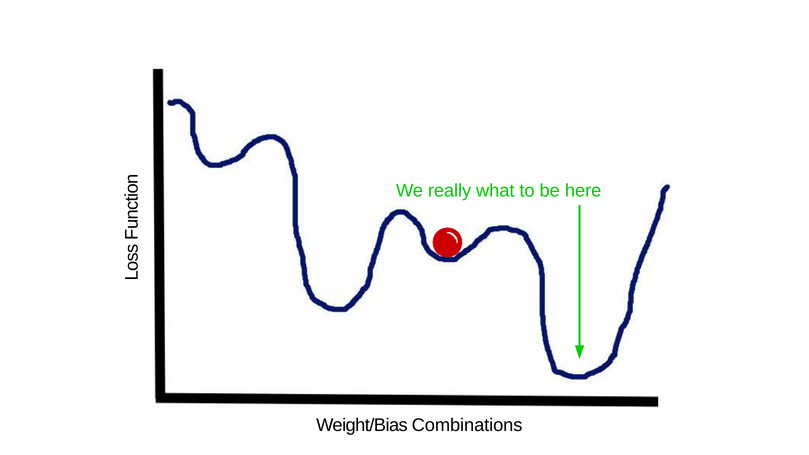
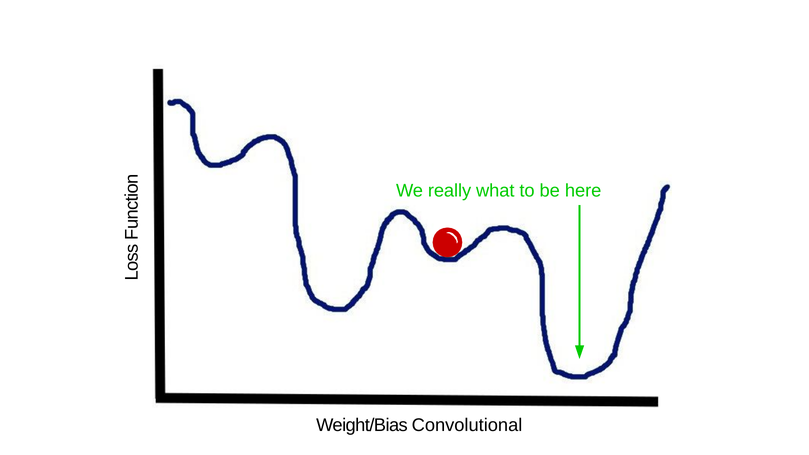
Combinations: Combinations -> Convolutional
